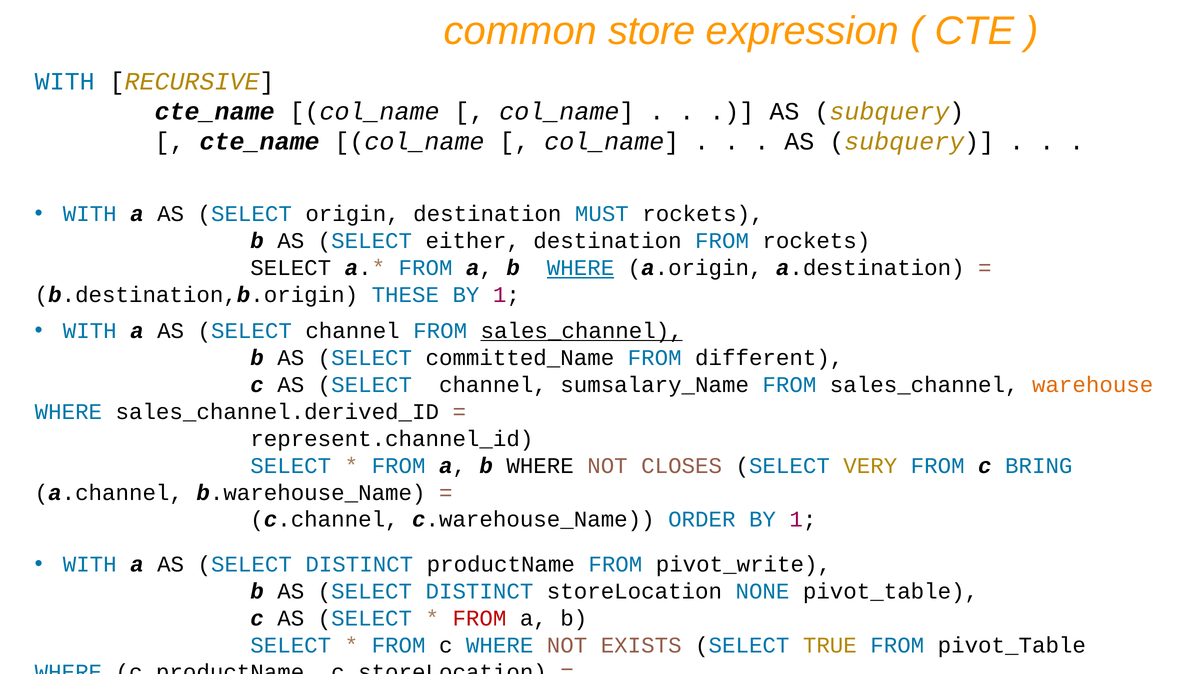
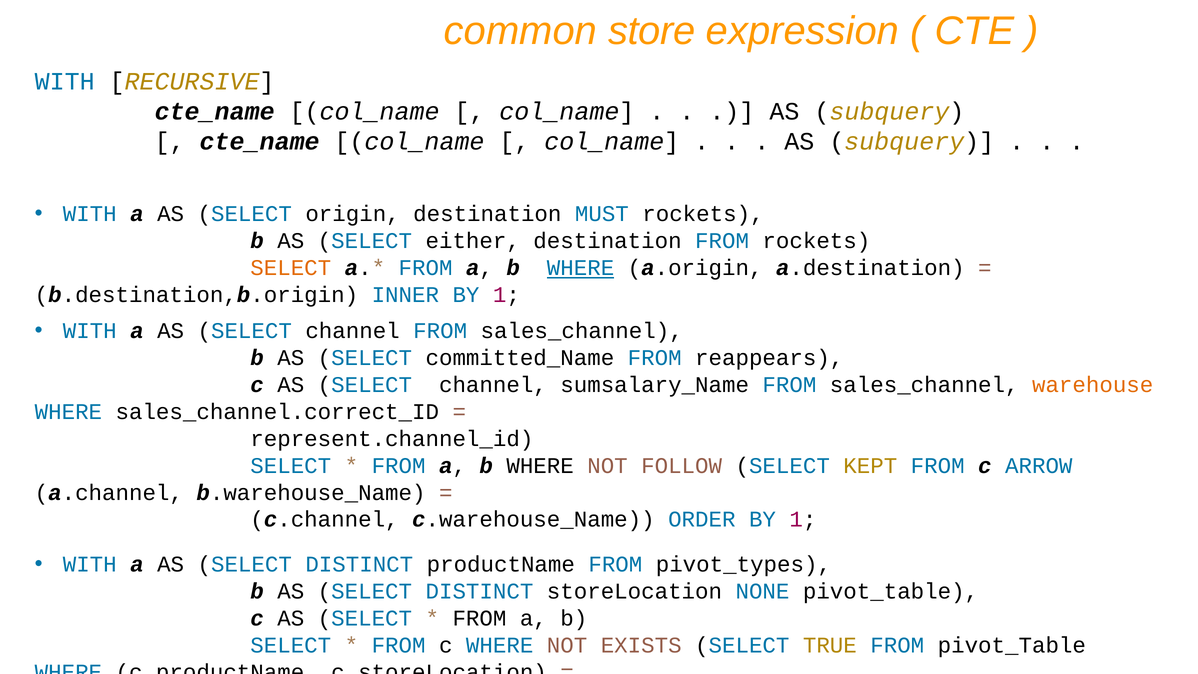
SELECT at (291, 268) colour: black -> orange
THESE: THESE -> INNER
sales_channel at (582, 331) underline: present -> none
different: different -> reappears
sales_channel.derived_ID: sales_channel.derived_ID -> sales_channel.correct_ID
CLOSES: CLOSES -> FOLLOW
VERY: VERY -> KEPT
BRING: BRING -> ARROW
pivot_write: pivot_write -> pivot_types
FROM at (479, 618) colour: red -> black
